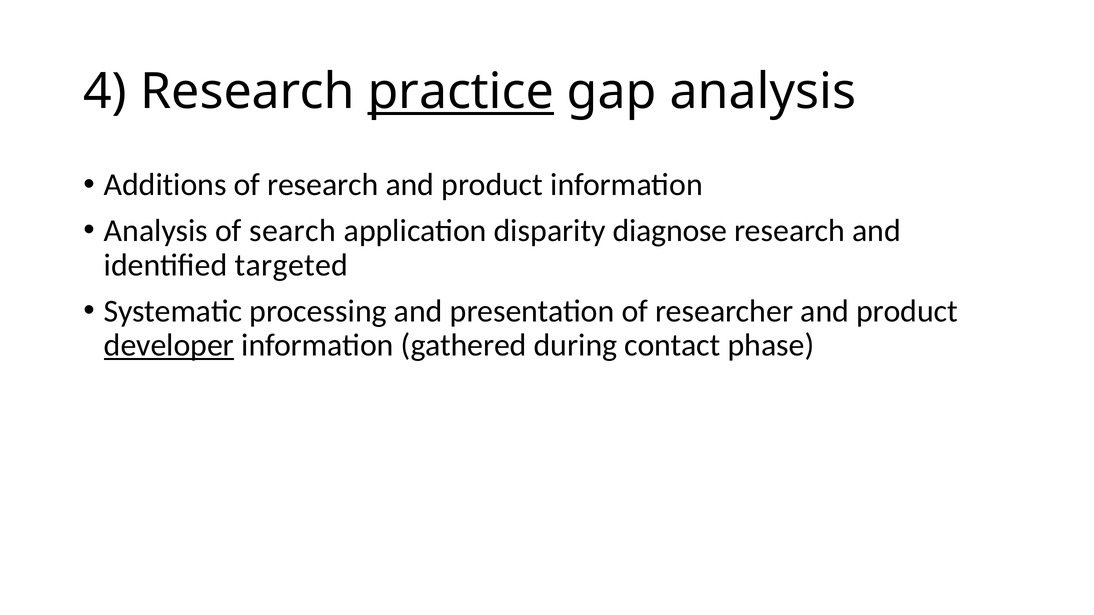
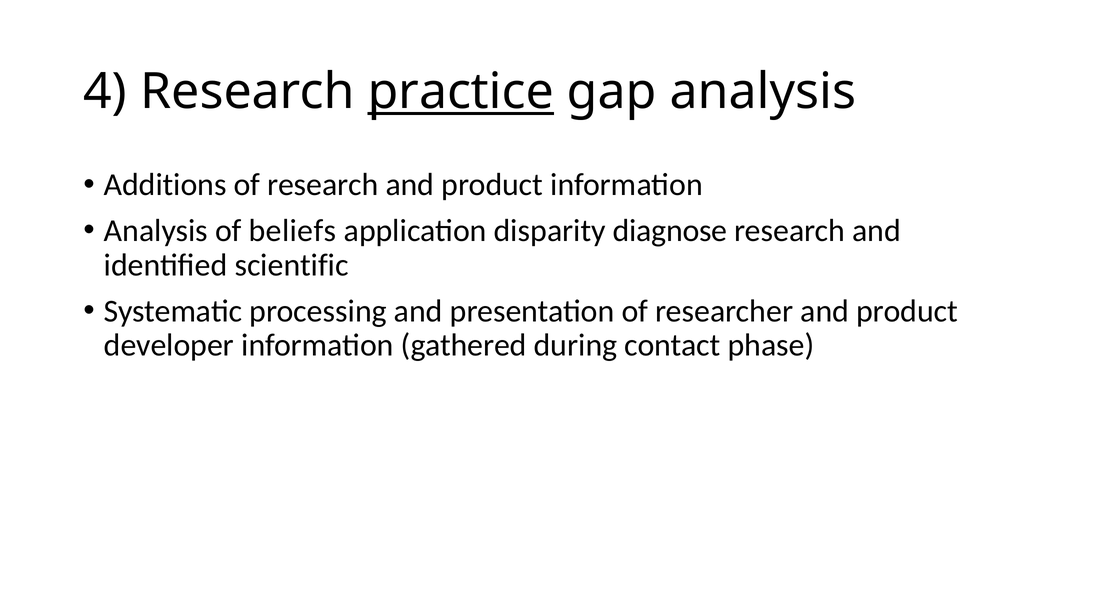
search: search -> beliefs
targeted: targeted -> scientific
developer underline: present -> none
